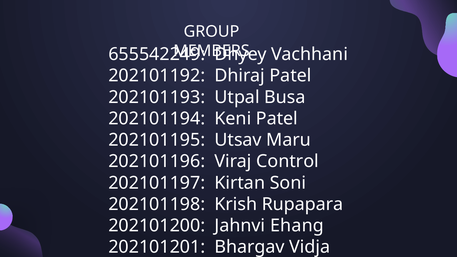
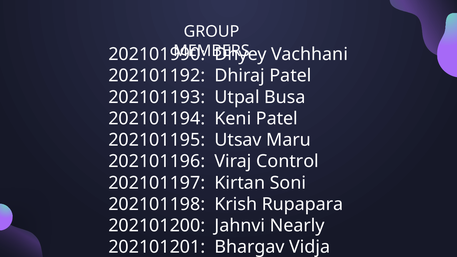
655542249: 655542249 -> 202101990
Ehang: Ehang -> Nearly
